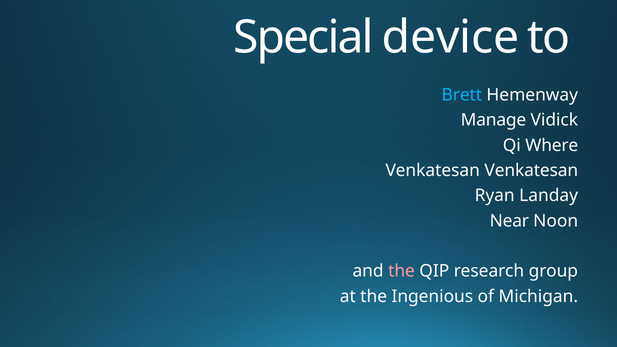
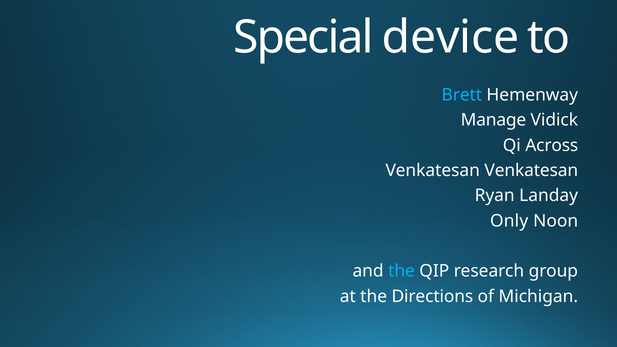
Where: Where -> Across
Near: Near -> Only
the at (402, 271) colour: pink -> light blue
Ingenious: Ingenious -> Directions
